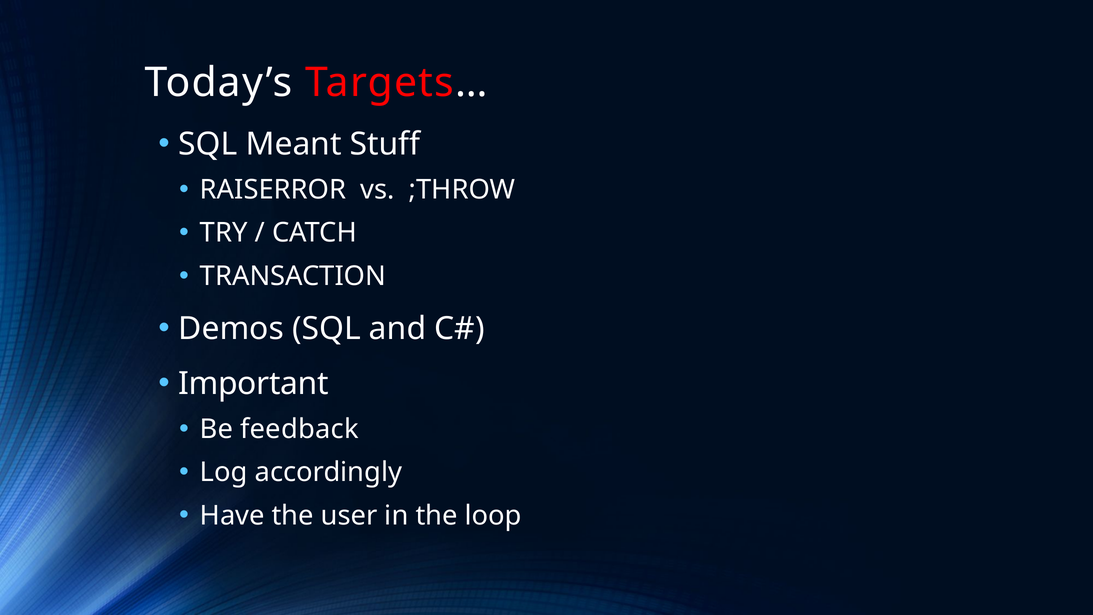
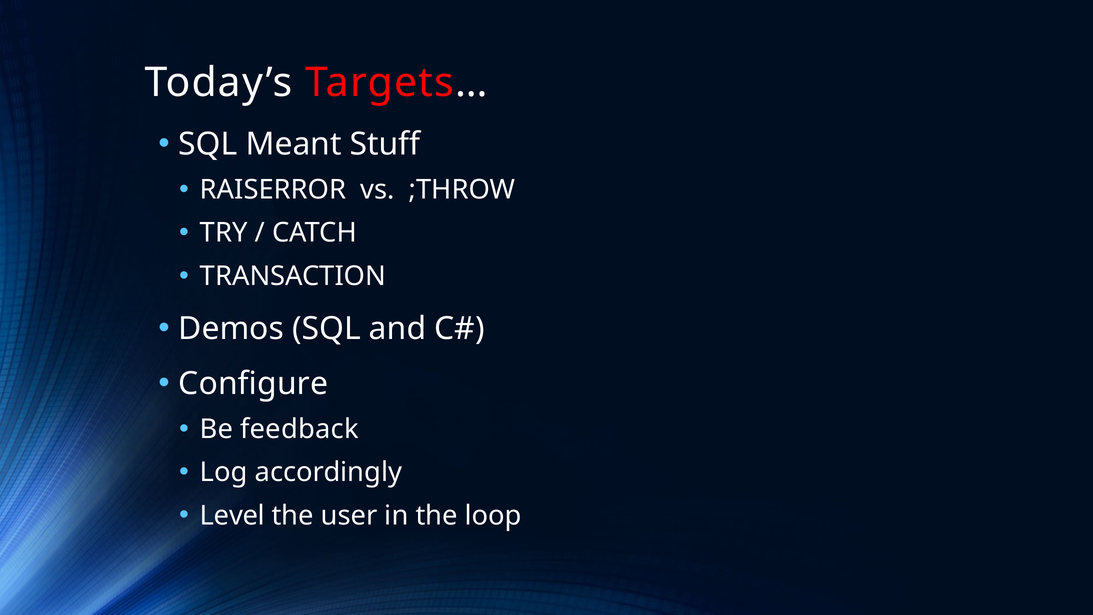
Important: Important -> Configure
Have: Have -> Level
